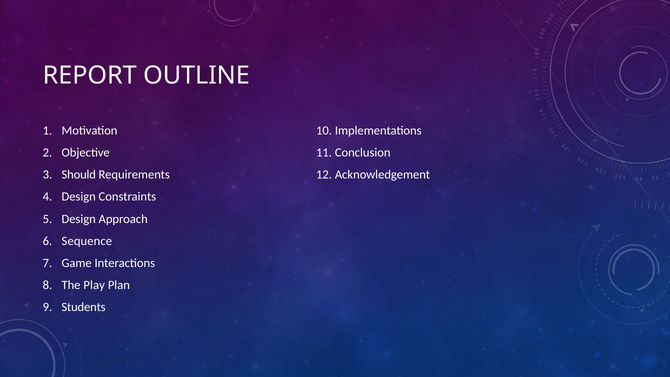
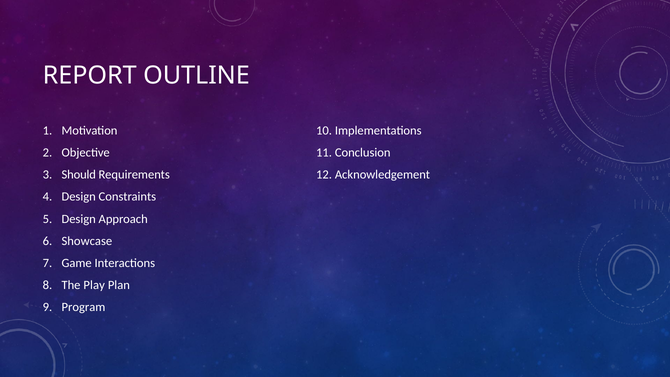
Sequence: Sequence -> Showcase
Students: Students -> Program
